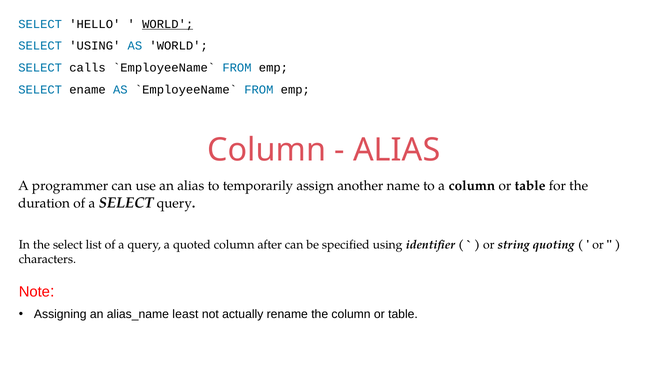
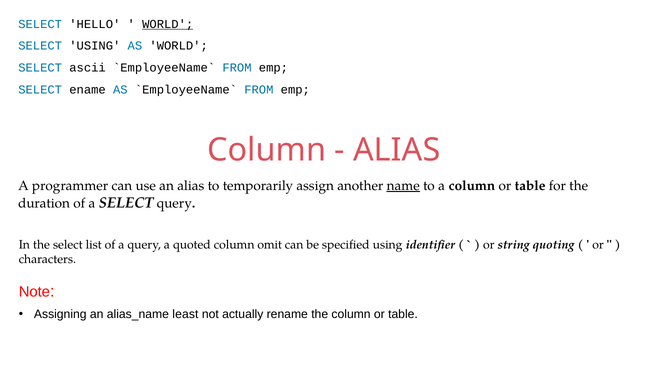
calls: calls -> ascii
name underline: none -> present
after: after -> omit
